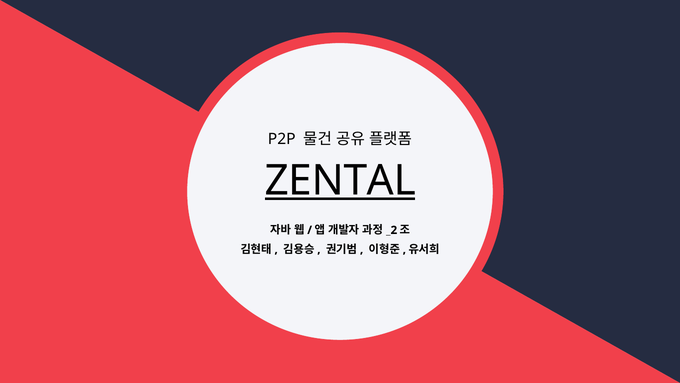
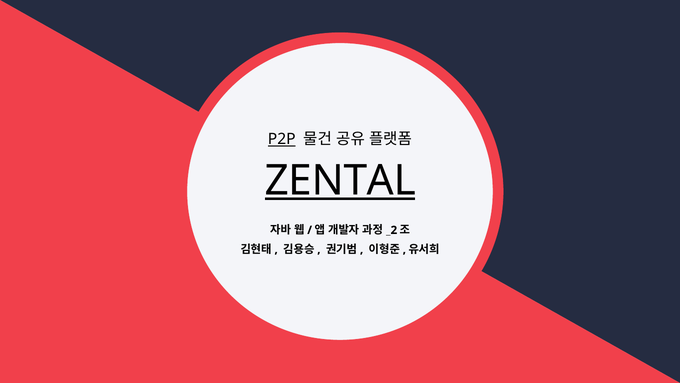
P2P underline: none -> present
